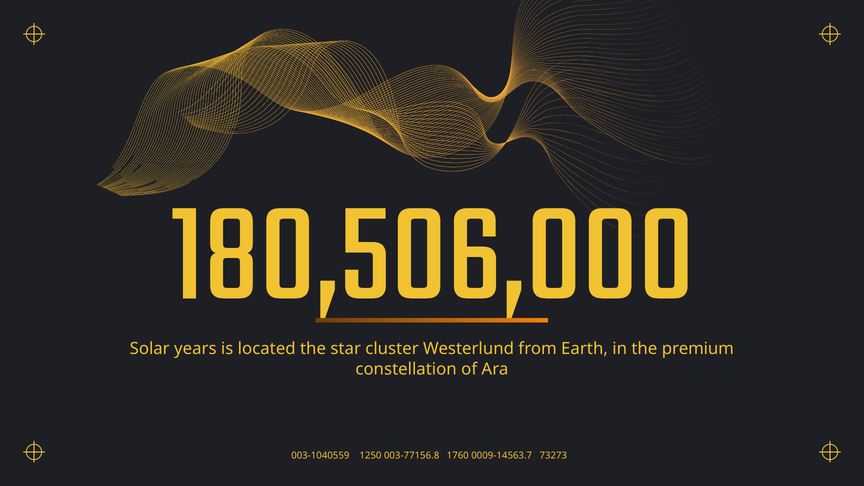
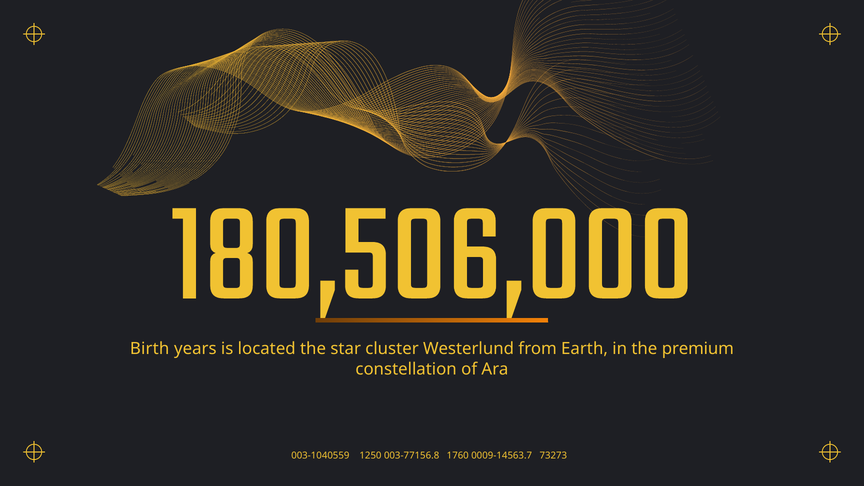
Solar: Solar -> Birth
